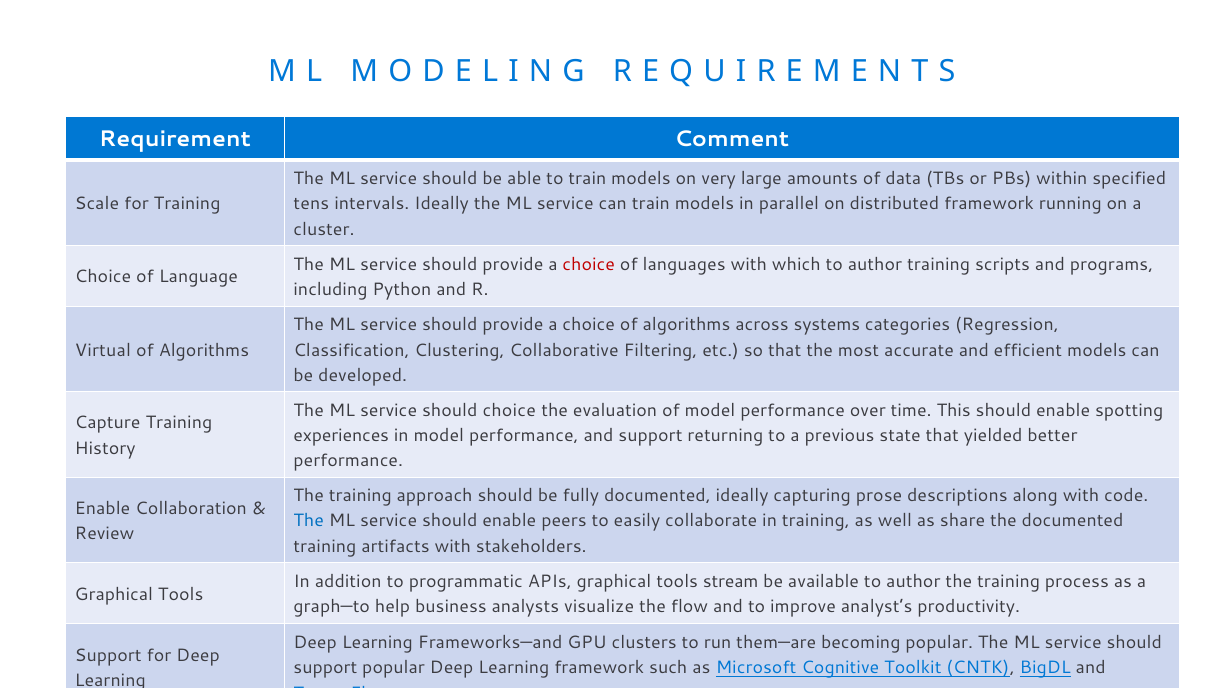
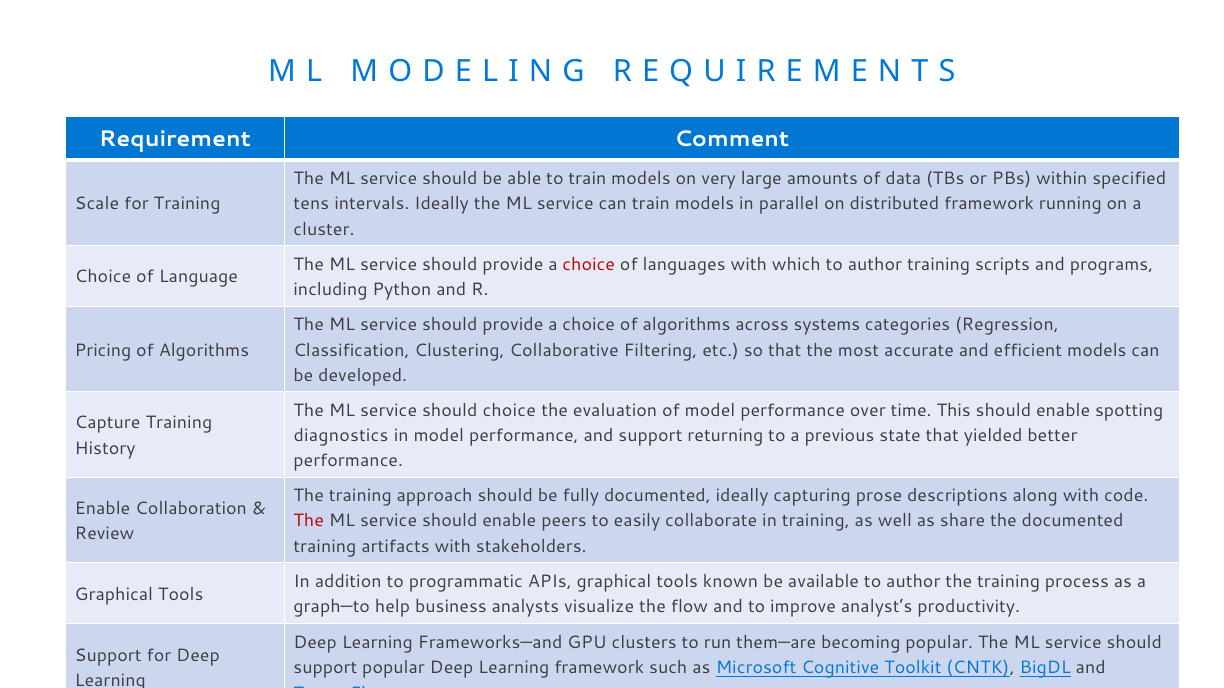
Virtual: Virtual -> Pricing
experiences: experiences -> diagnostics
The at (309, 521) colour: blue -> red
stream: stream -> known
